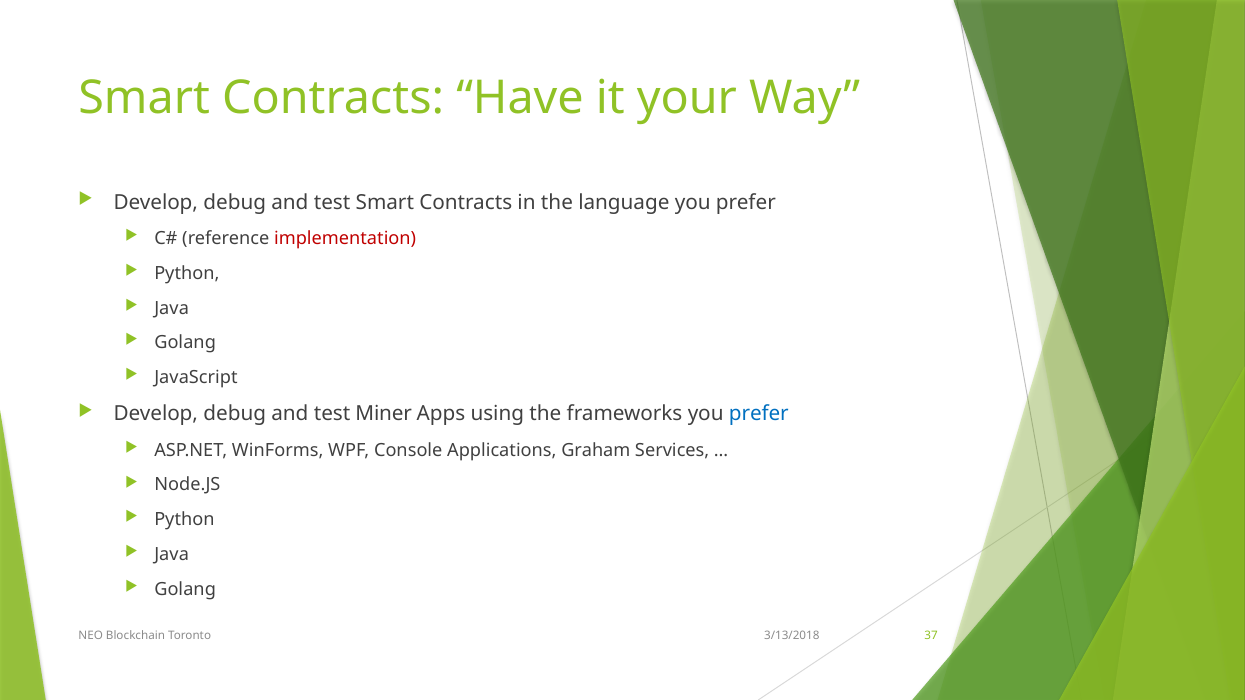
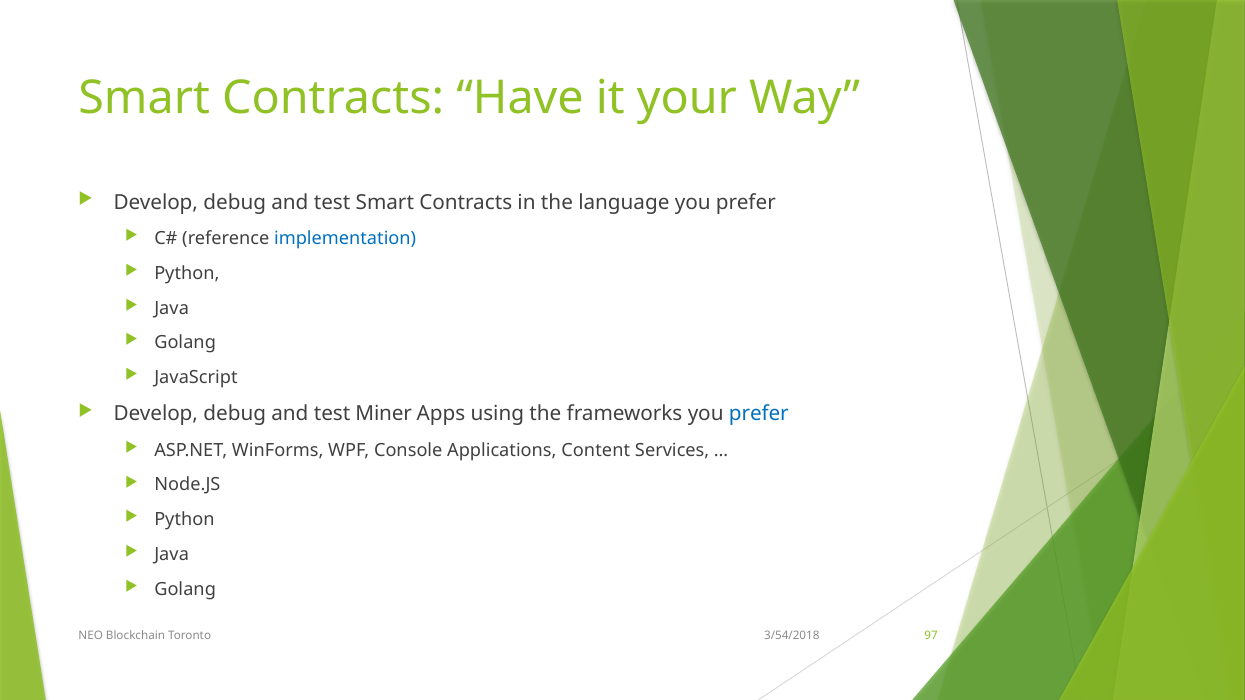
implementation colour: red -> blue
Graham: Graham -> Content
37: 37 -> 97
3/13/2018: 3/13/2018 -> 3/54/2018
